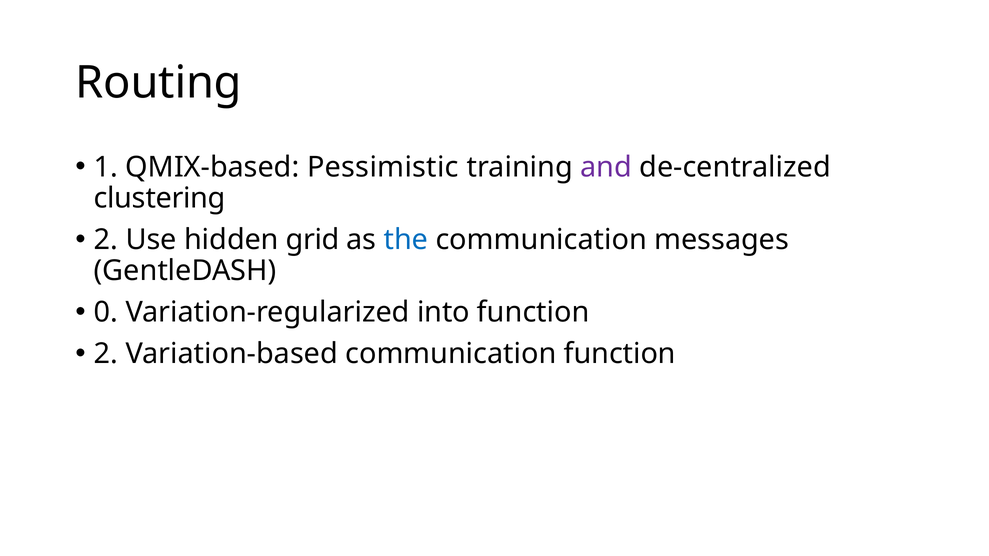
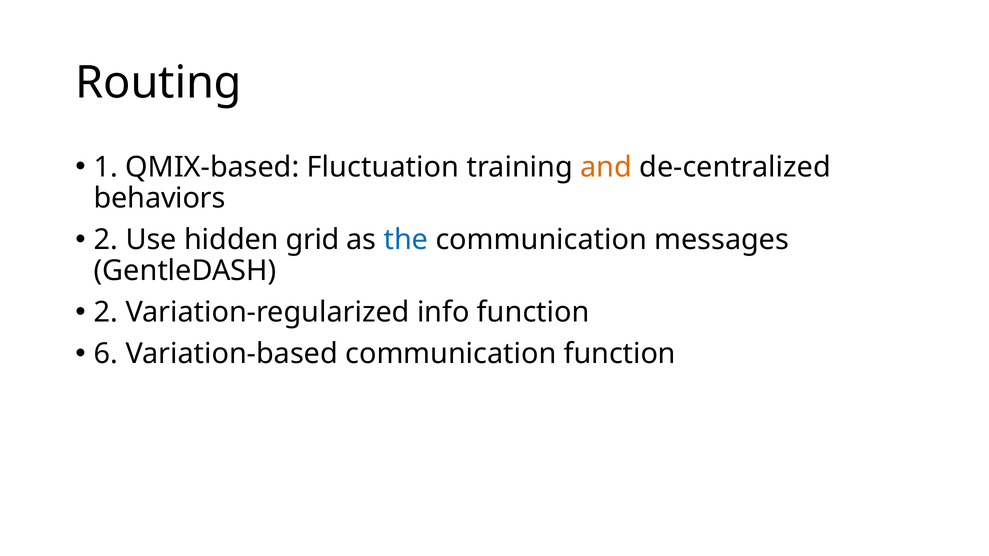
Pessimistic: Pessimistic -> Fluctuation
and colour: purple -> orange
clustering: clustering -> behaviors
0 at (106, 312): 0 -> 2
into: into -> info
2 at (106, 354): 2 -> 6
